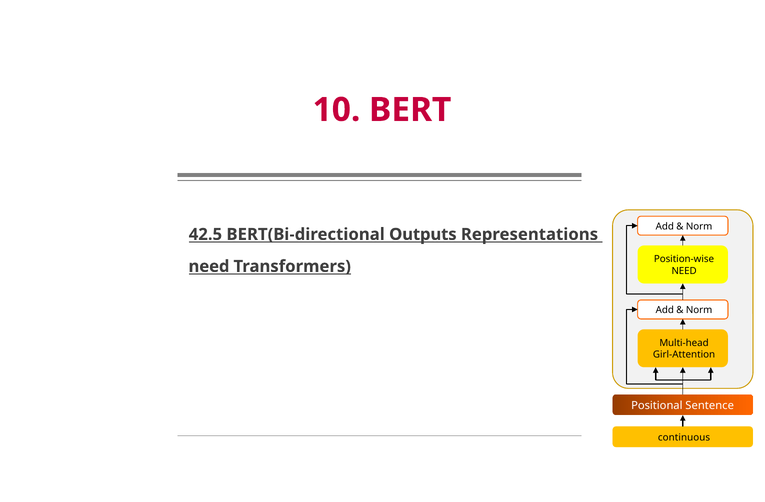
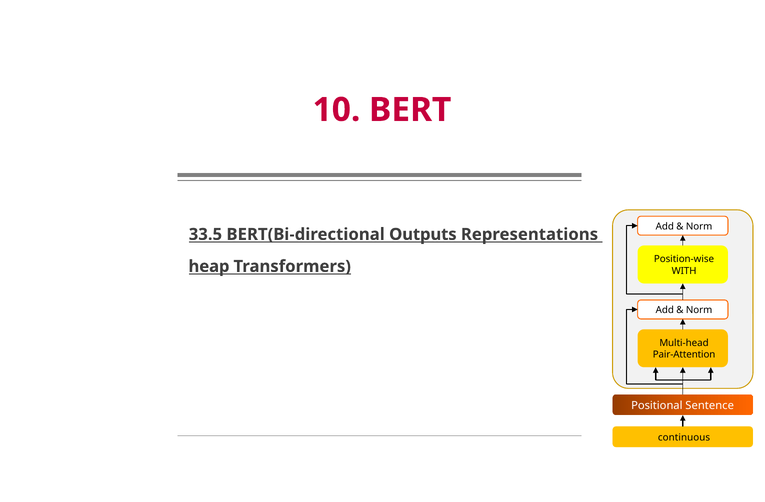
42.5: 42.5 -> 33.5
need at (209, 267): need -> heap
NEED at (684, 271): NEED -> WITH
Girl-Attention: Girl-Attention -> Pair-Attention
